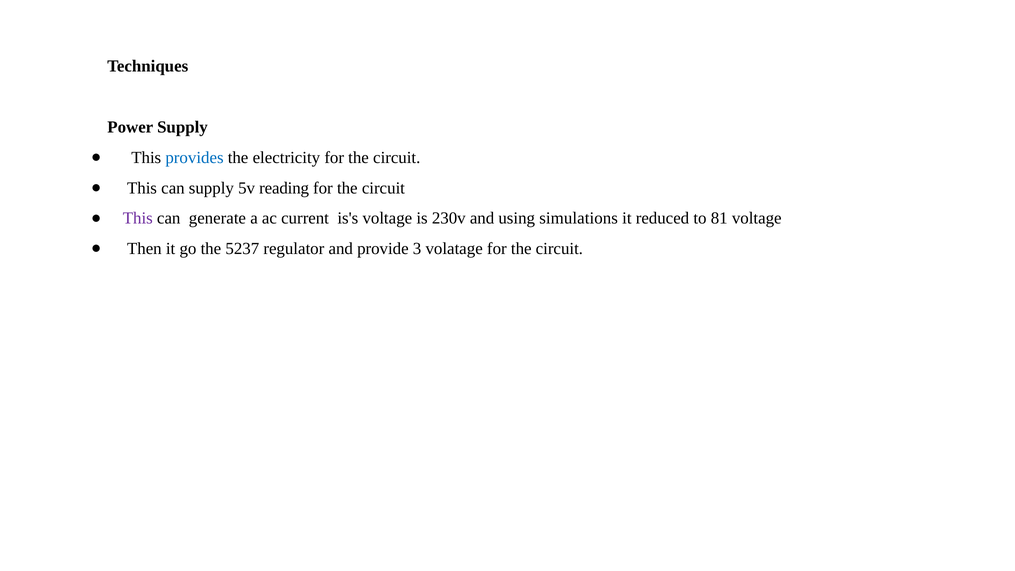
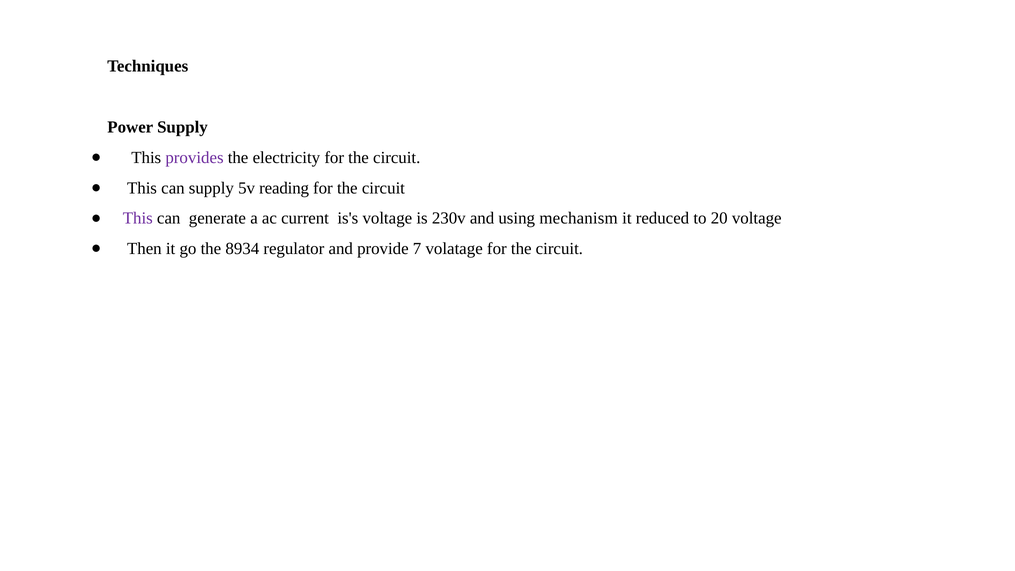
provides colour: blue -> purple
simulations: simulations -> mechanism
81: 81 -> 20
5237: 5237 -> 8934
3: 3 -> 7
